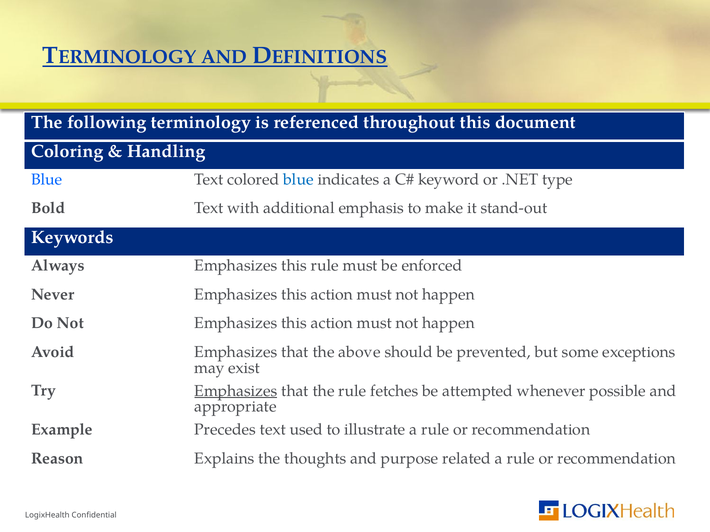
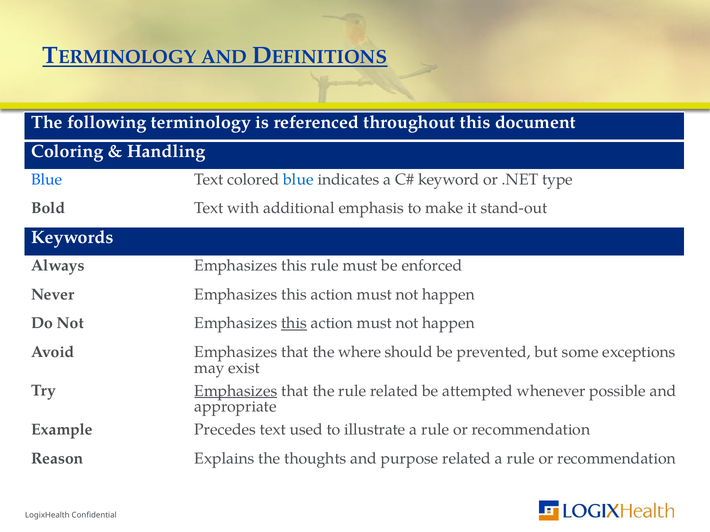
this at (294, 324) underline: none -> present
above: above -> where
rule fetches: fetches -> related
